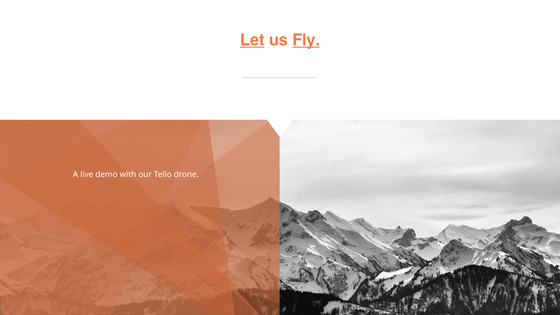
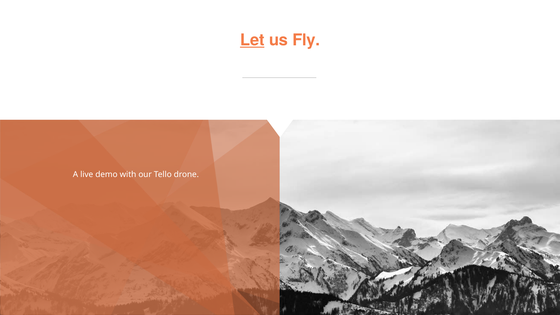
Fly underline: present -> none
